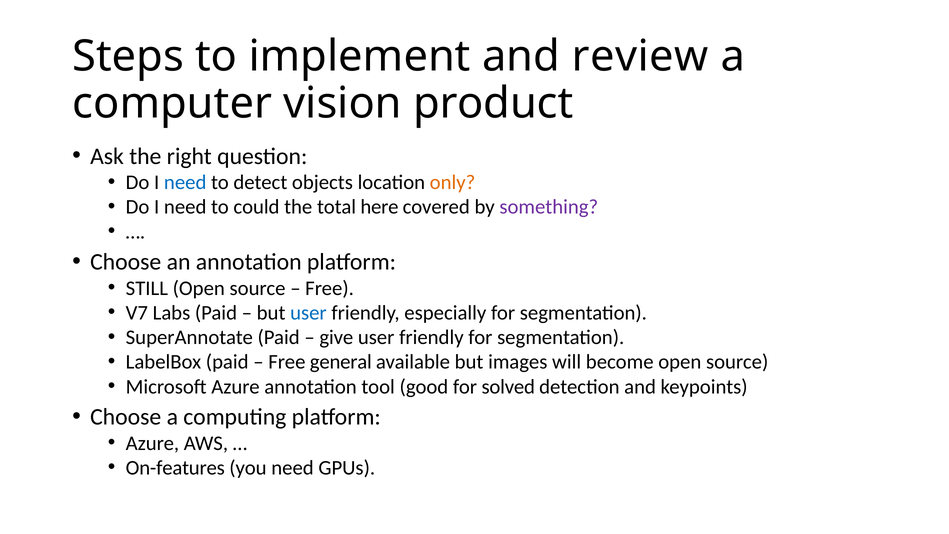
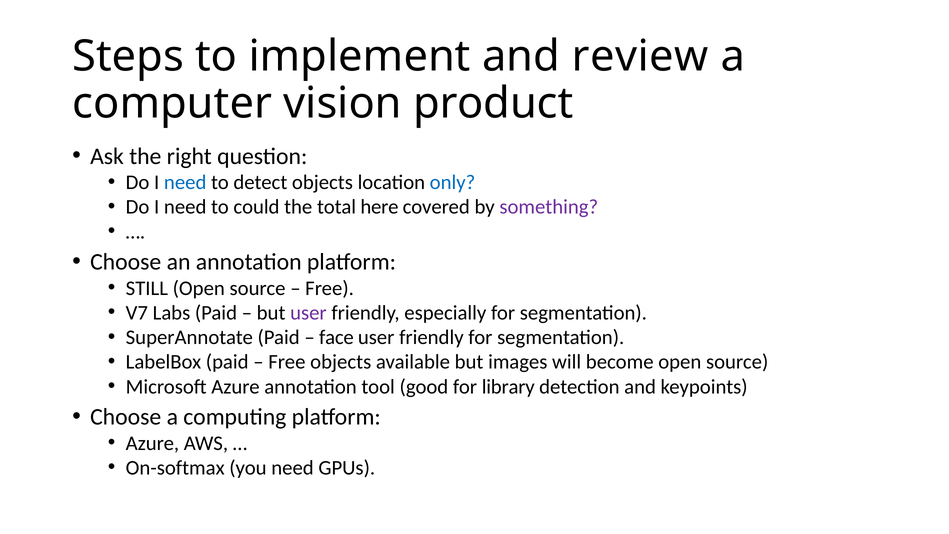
only colour: orange -> blue
user at (308, 313) colour: blue -> purple
give: give -> face
Free general: general -> objects
solved: solved -> library
On-features: On-features -> On-softmax
